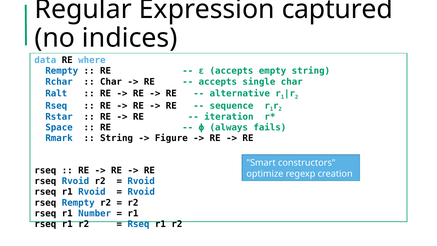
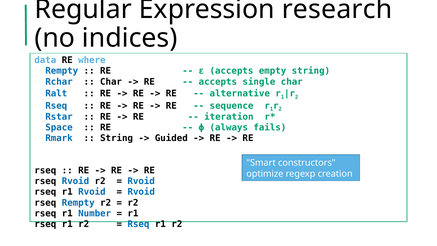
captured: captured -> research
Figure: Figure -> Guided
